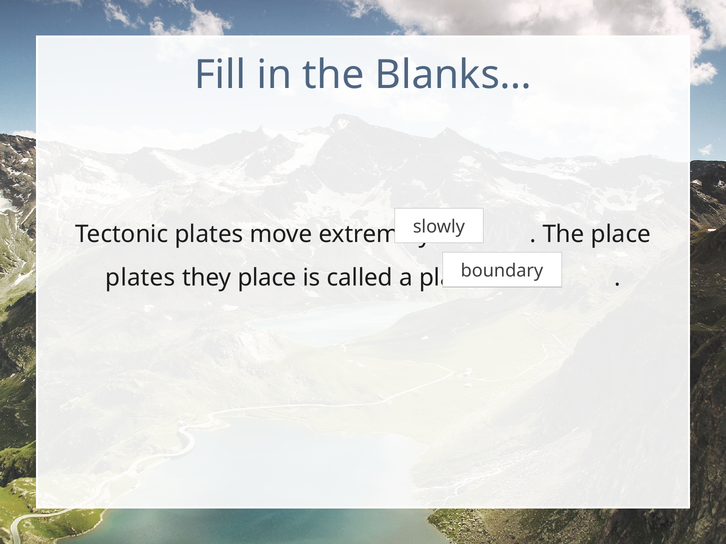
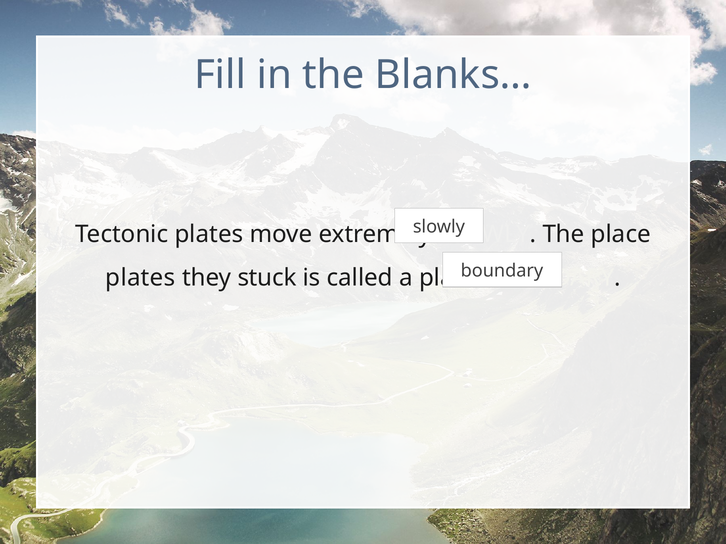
they place: place -> stuck
